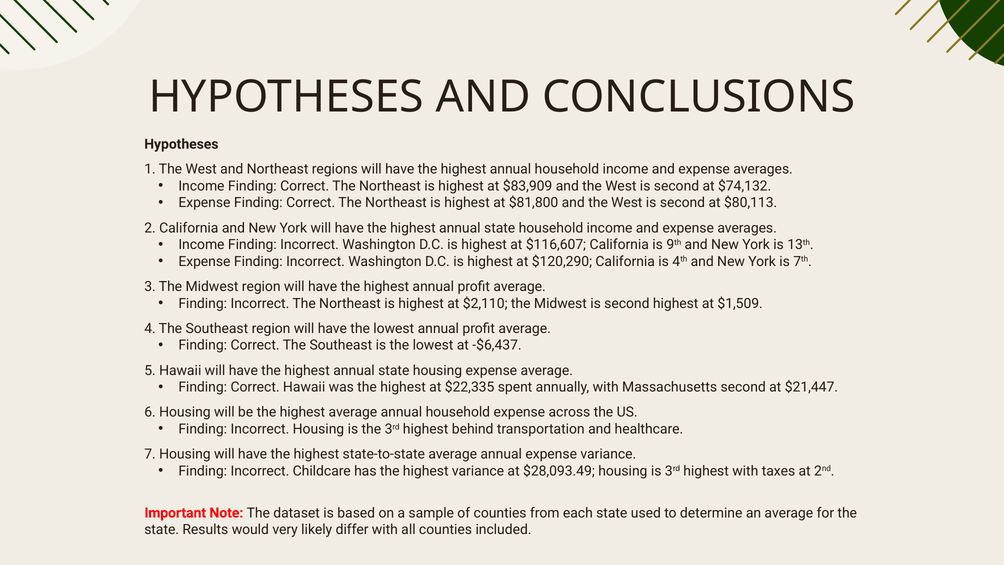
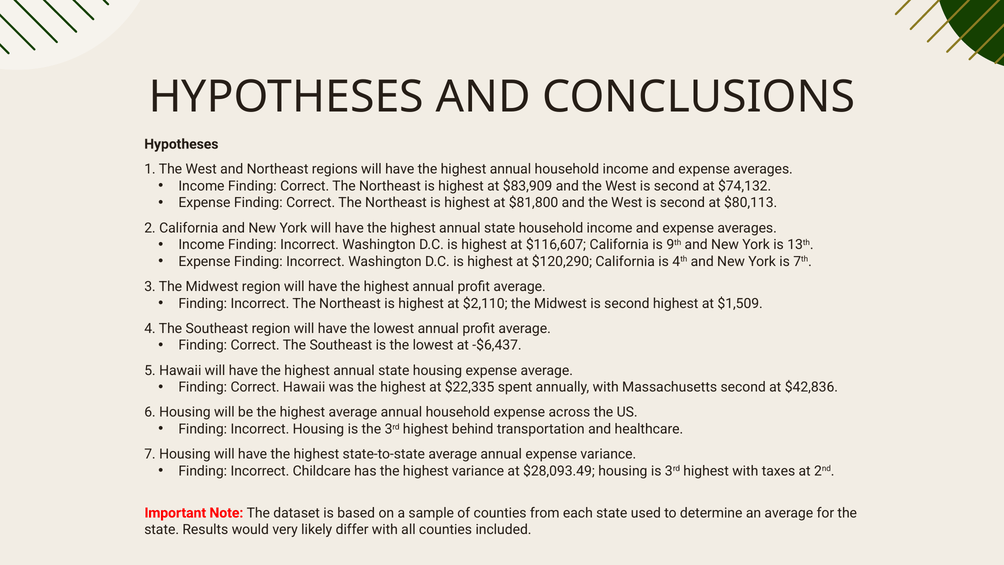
$21,447: $21,447 -> $42,836
